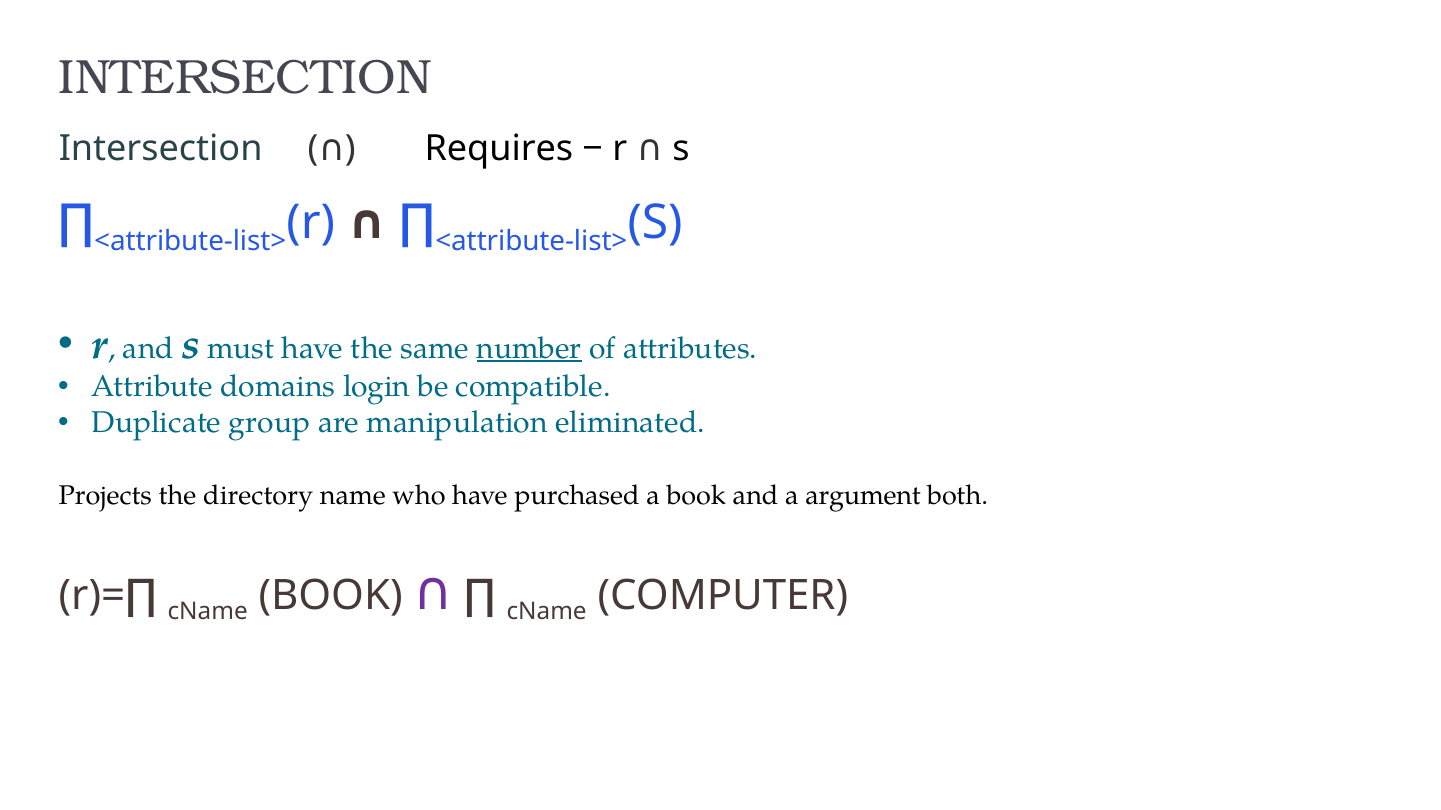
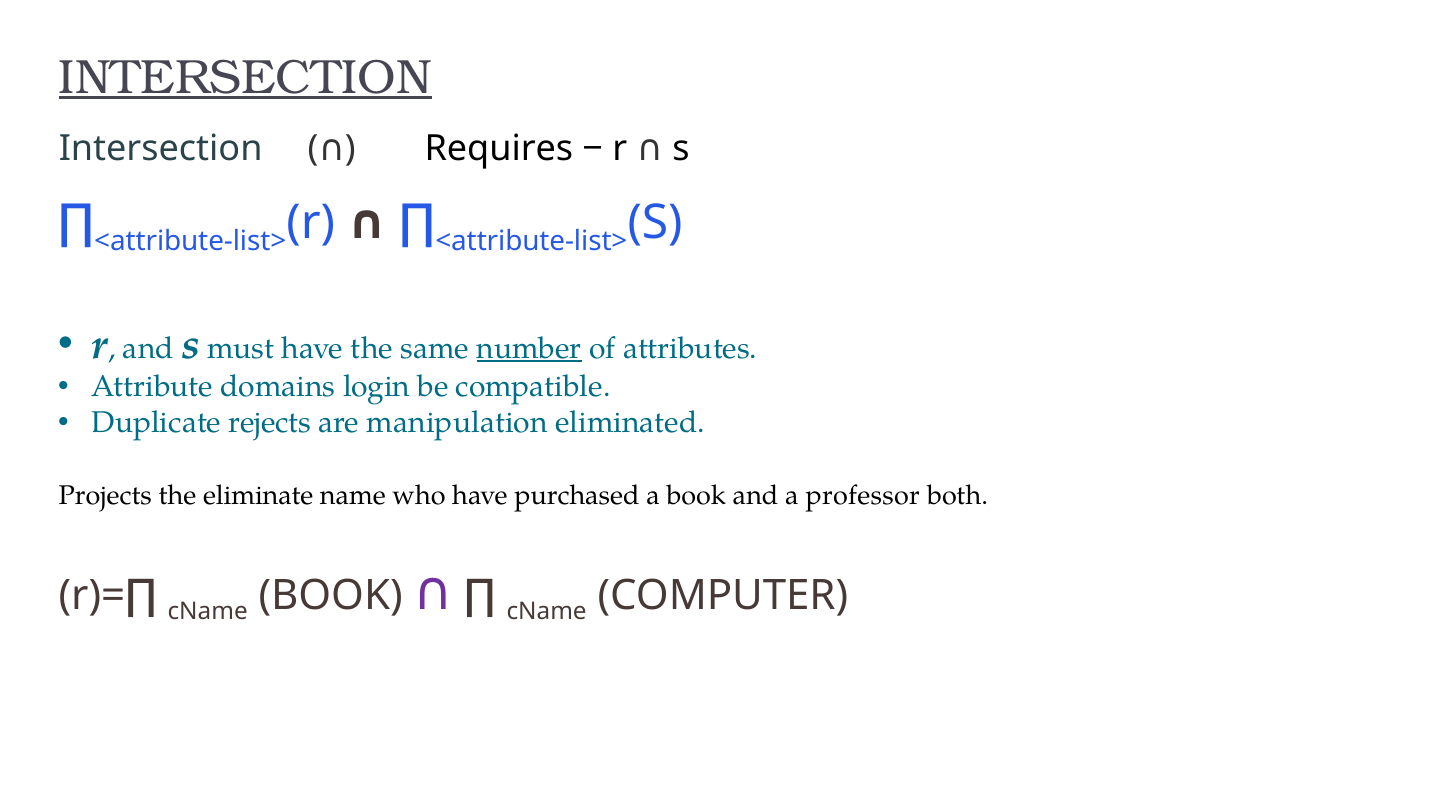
INTERSECTION at (245, 77) underline: none -> present
group: group -> rejects
directory: directory -> eliminate
argument: argument -> professor
